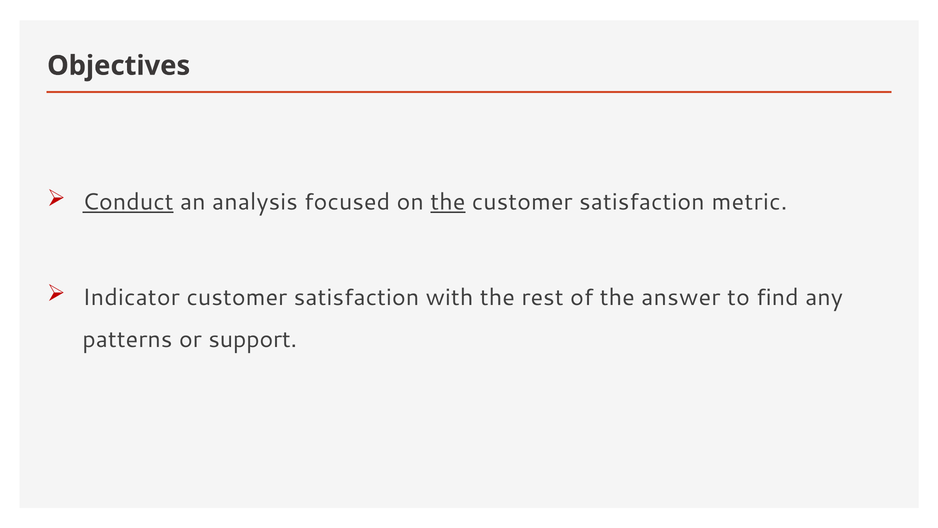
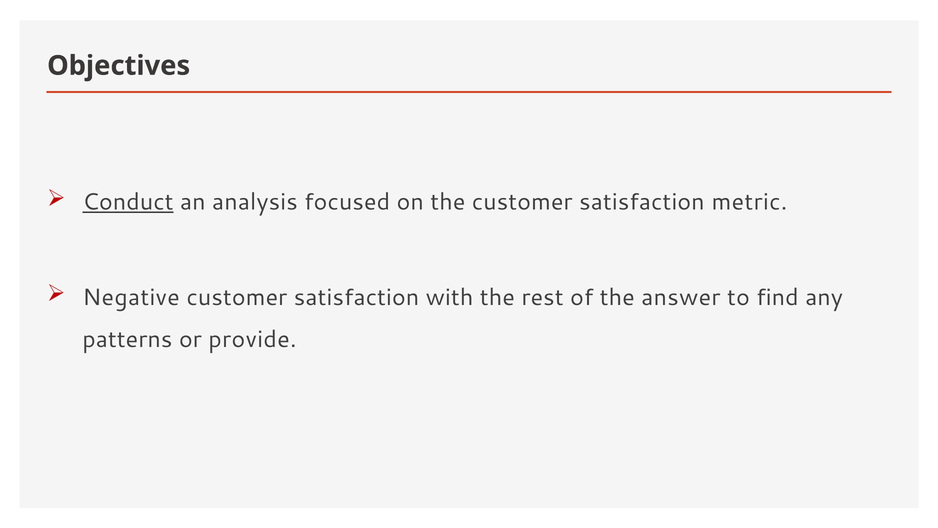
the at (448, 202) underline: present -> none
Indicator: Indicator -> Negative
support: support -> provide
